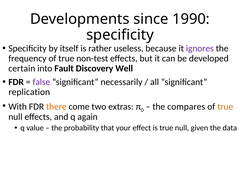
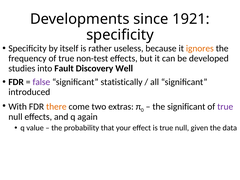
1990: 1990 -> 1921
ignores colour: purple -> orange
certain: certain -> studies
necessarily: necessarily -> statistically
replication: replication -> introduced
the compares: compares -> significant
true at (225, 107) colour: orange -> purple
